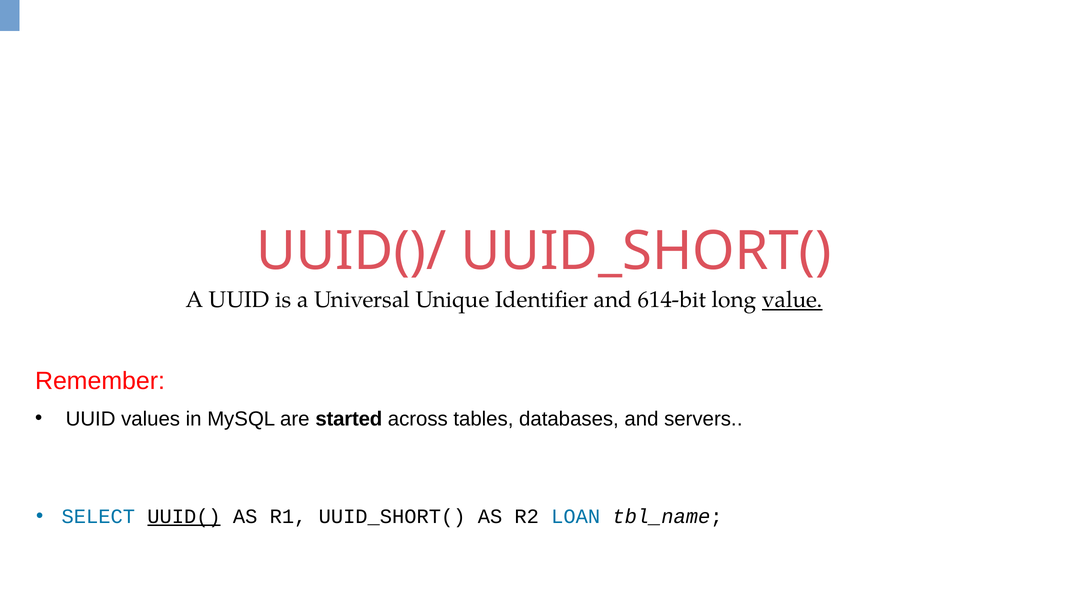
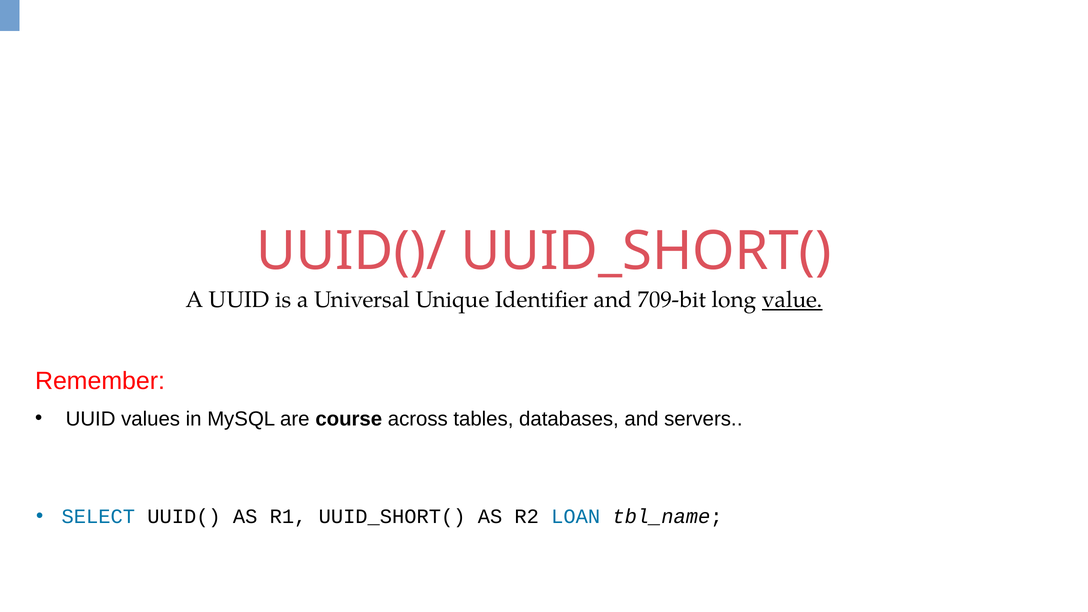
614-bit: 614-bit -> 709-bit
started: started -> course
UUID( underline: present -> none
